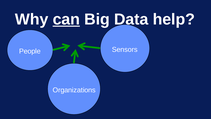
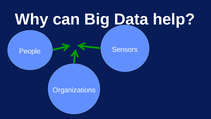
can underline: present -> none
